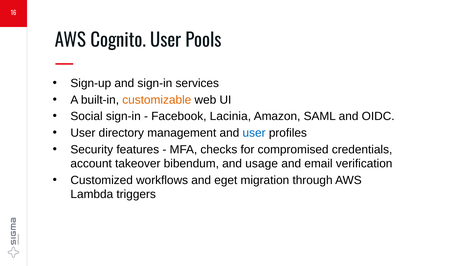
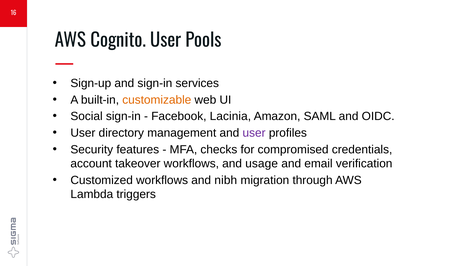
user at (254, 133) colour: blue -> purple
takeover bibendum: bibendum -> workflows
eget: eget -> nibh
